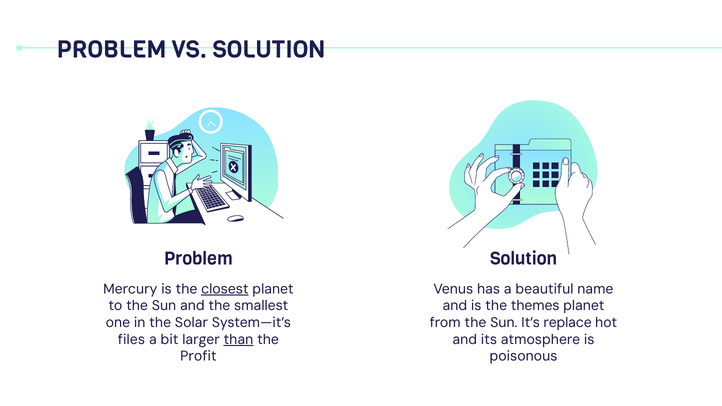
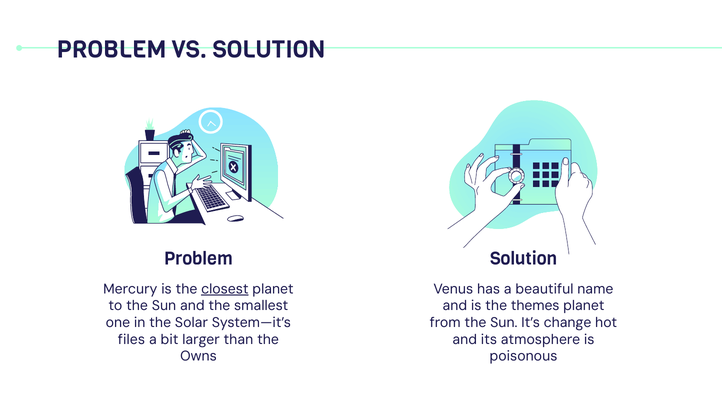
replace: replace -> change
than underline: present -> none
Profit: Profit -> Owns
